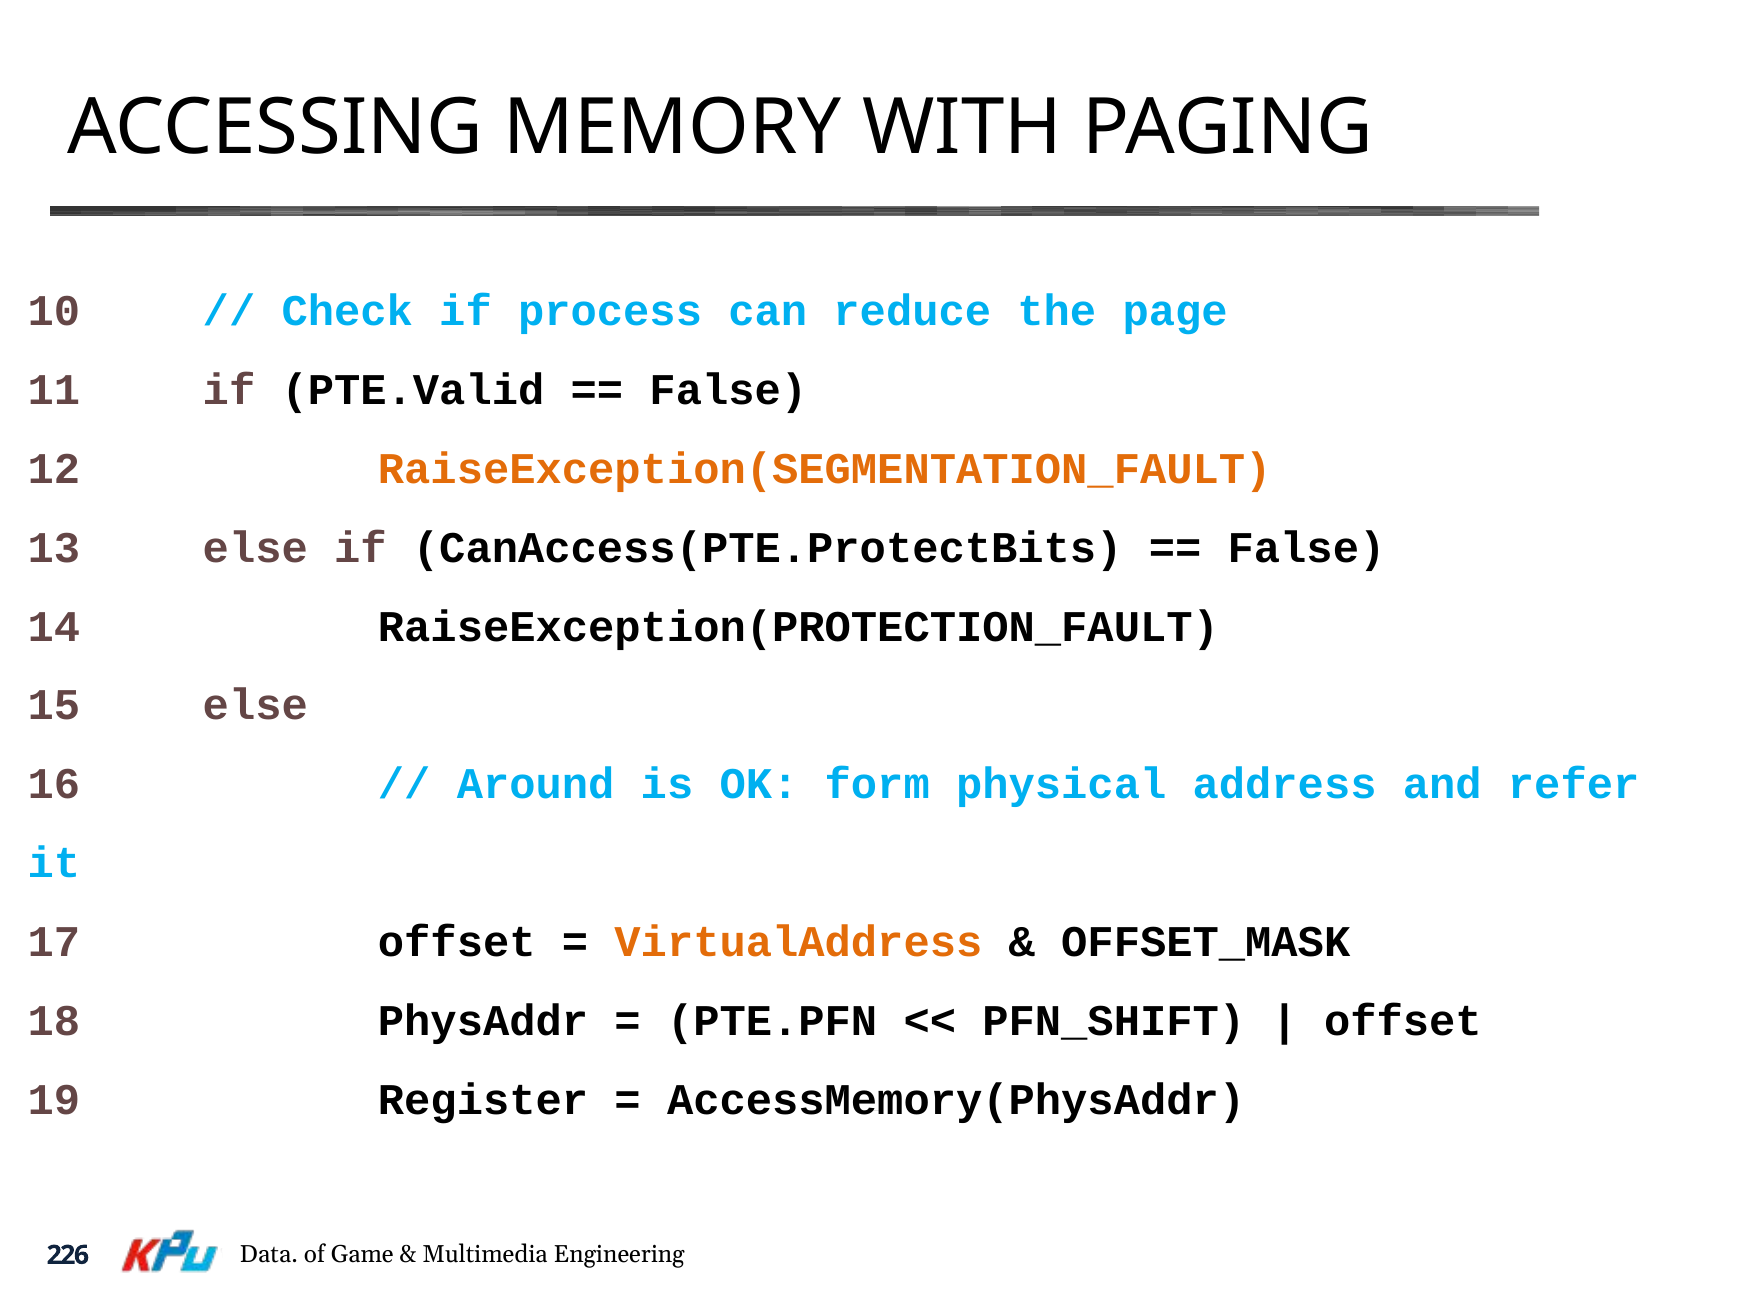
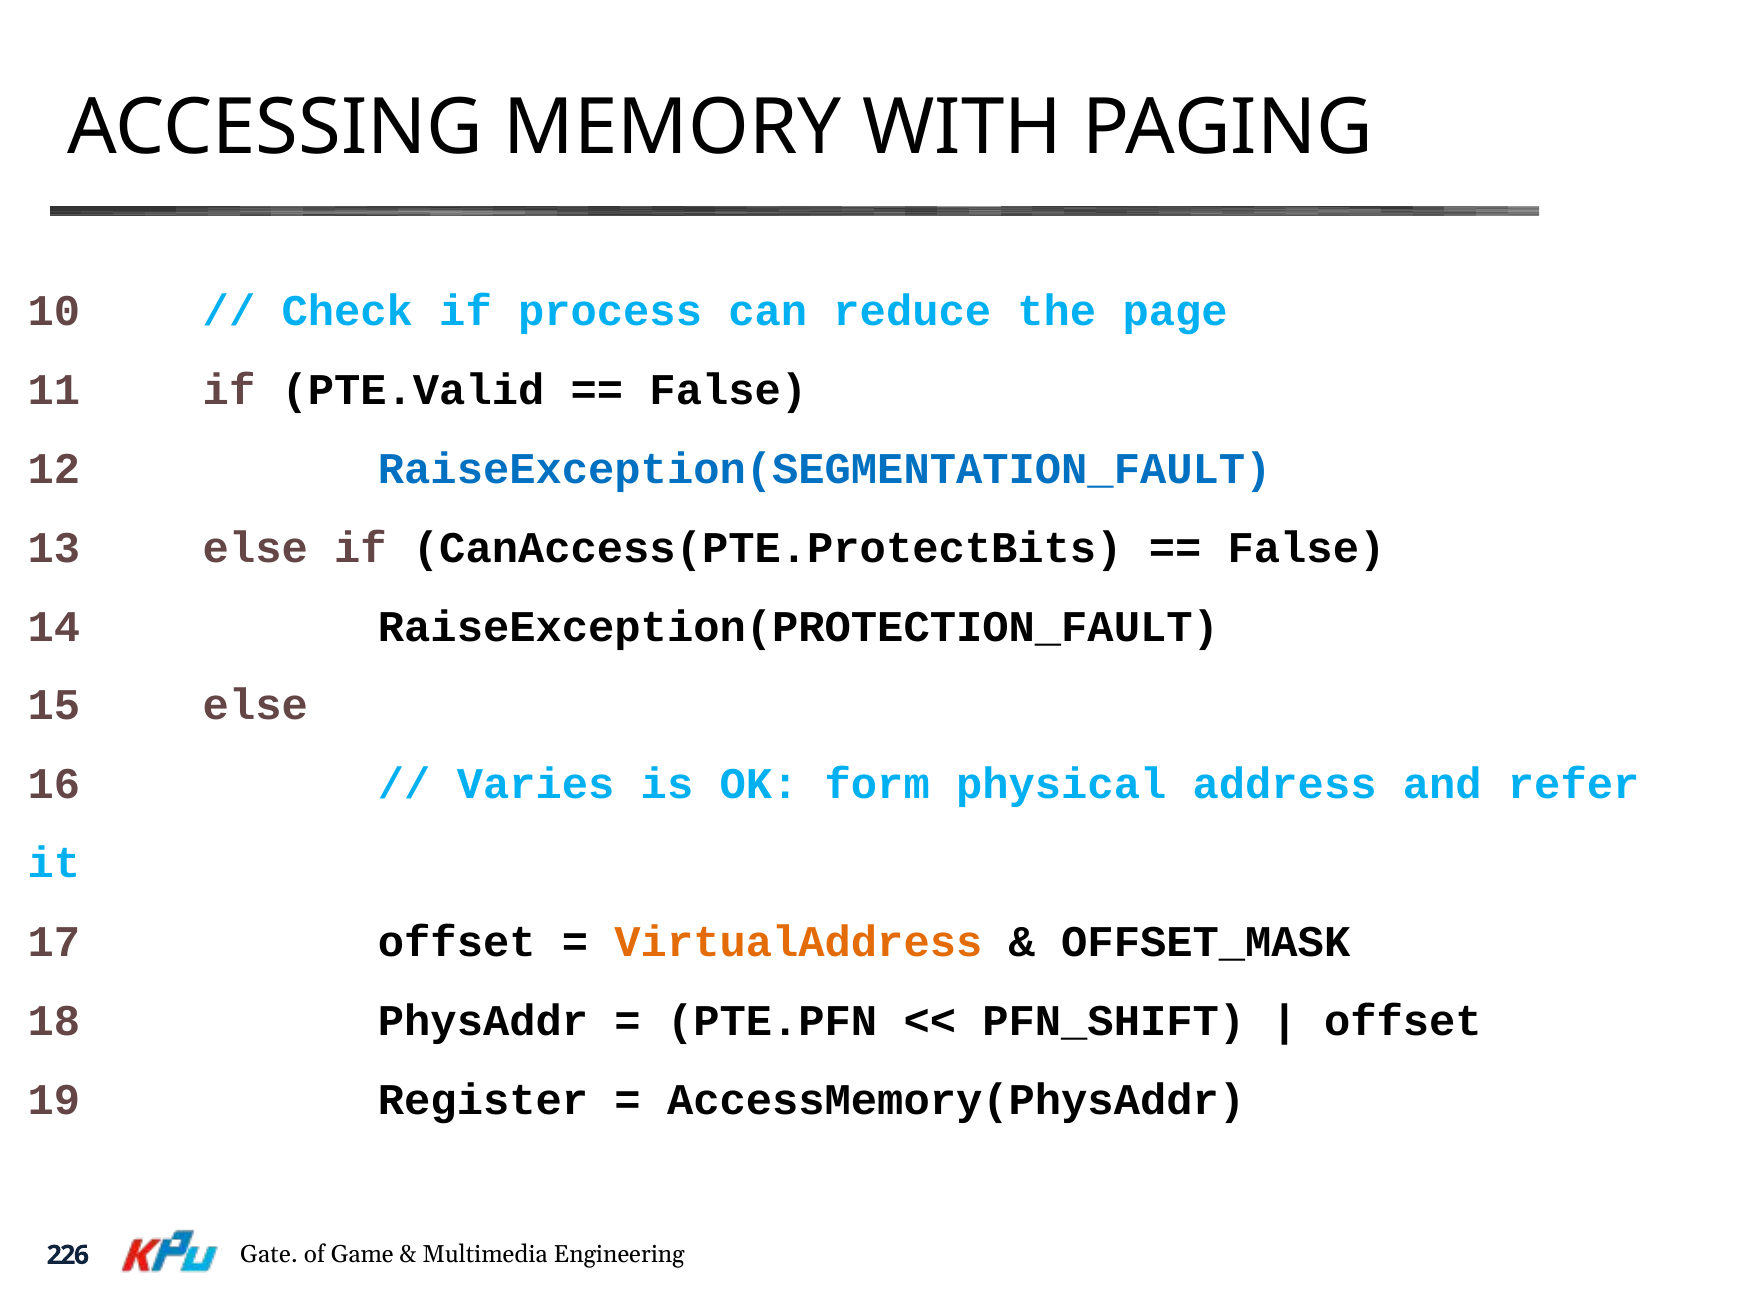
RaiseException(SEGMENTATION_FAULT at (825, 469) colour: orange -> blue
Around: Around -> Varies
Data: Data -> Gate
